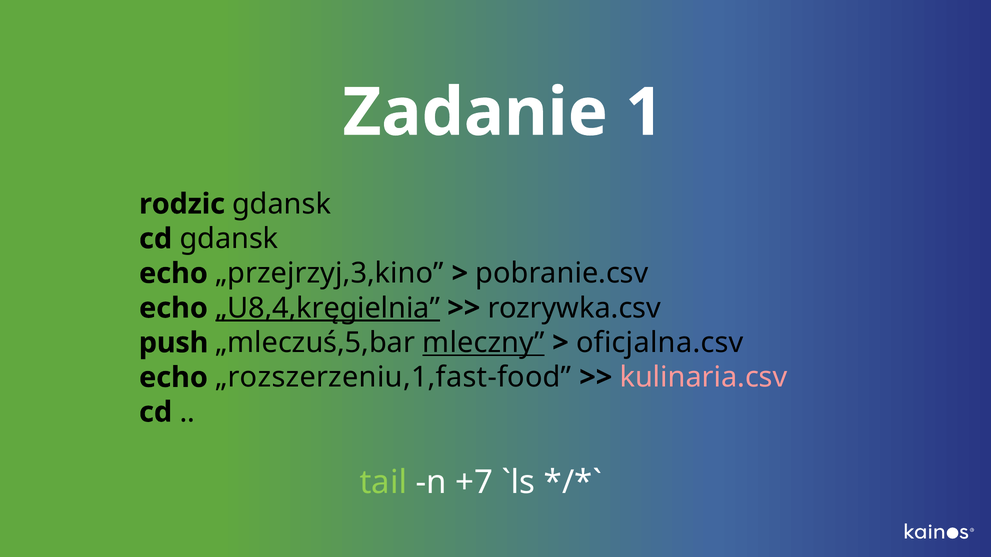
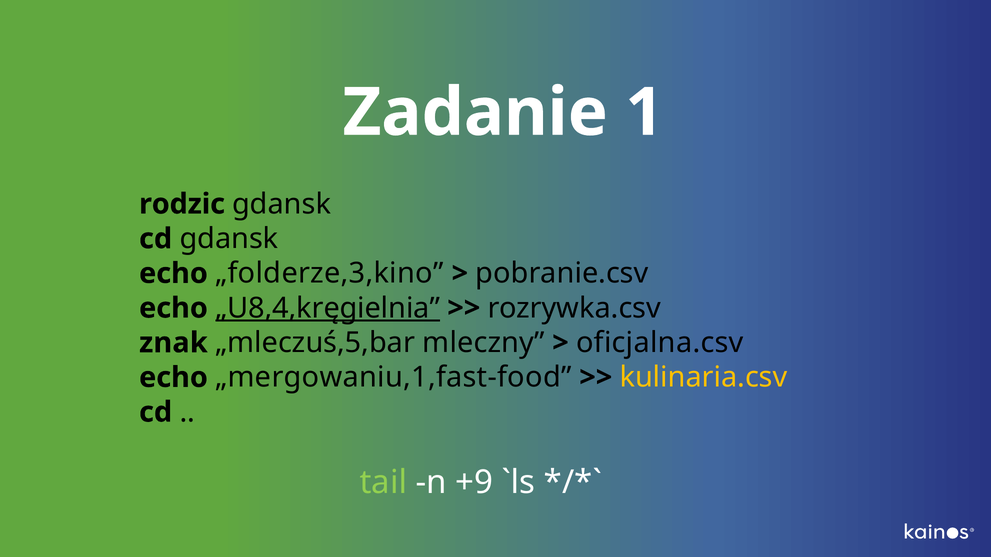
„przejrzyj,3,kino: „przejrzyj,3,kino -> „folderze,3,kino
push: push -> znak
mleczny underline: present -> none
„rozszerzeniu,1,fast-food: „rozszerzeniu,1,fast-food -> „mergowaniu,1,fast-food
kulinaria.csv colour: pink -> yellow
+7: +7 -> +9
